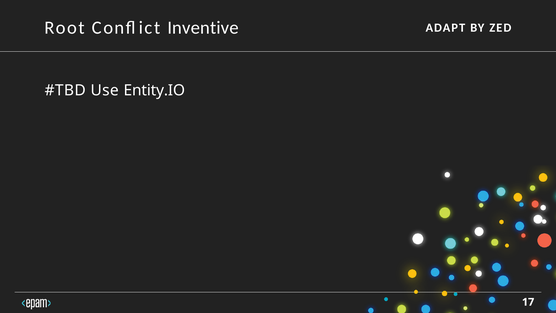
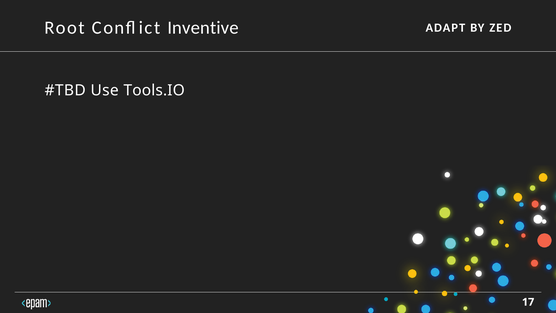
Entity.IO: Entity.IO -> Tools.IO
